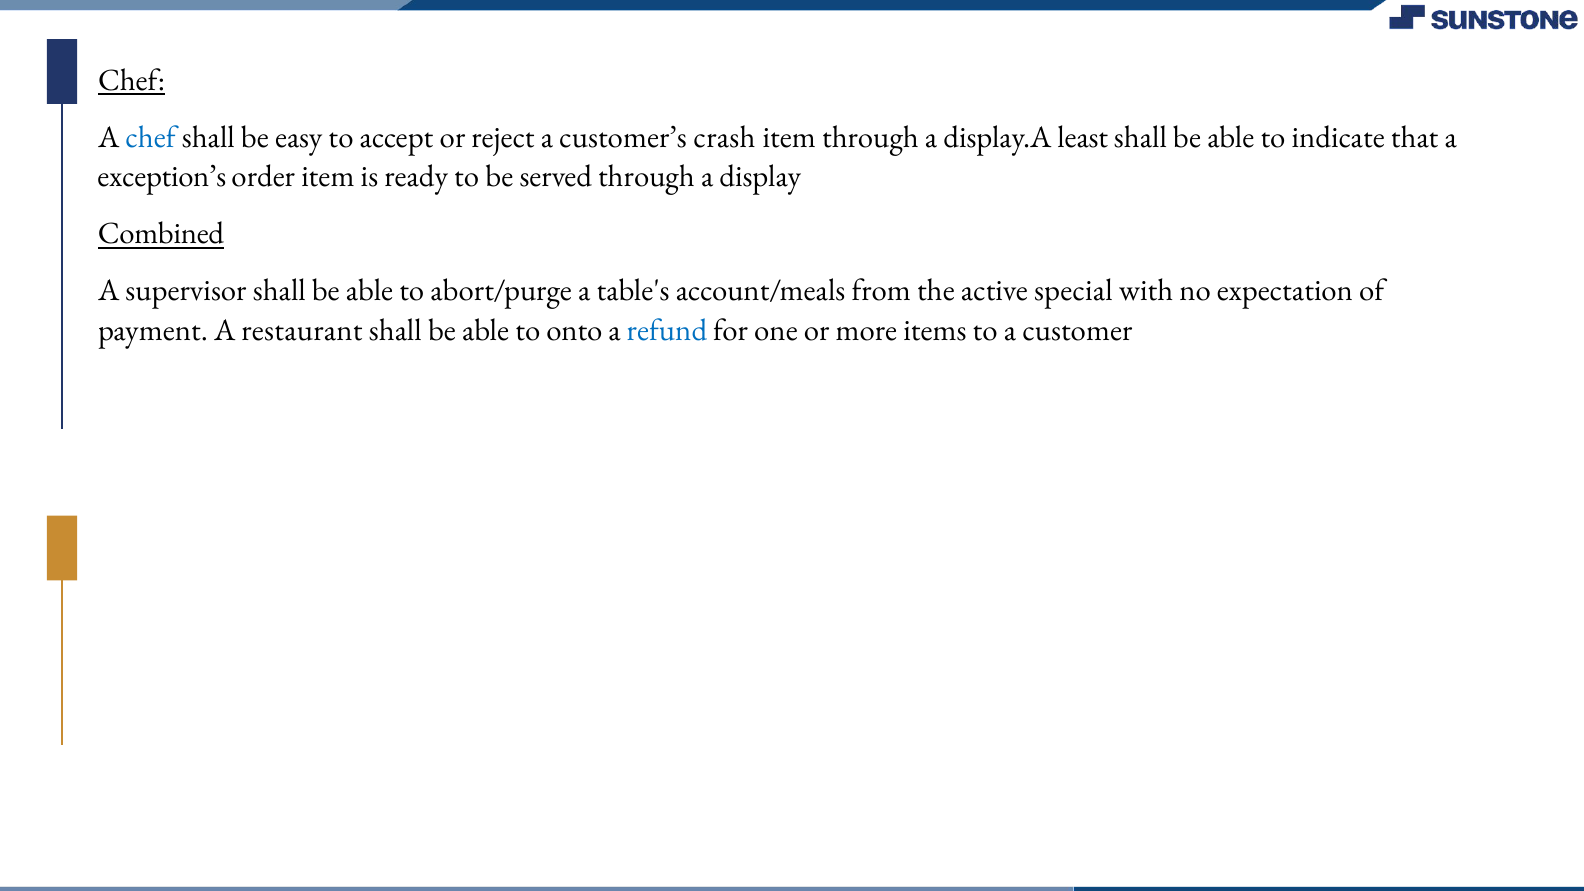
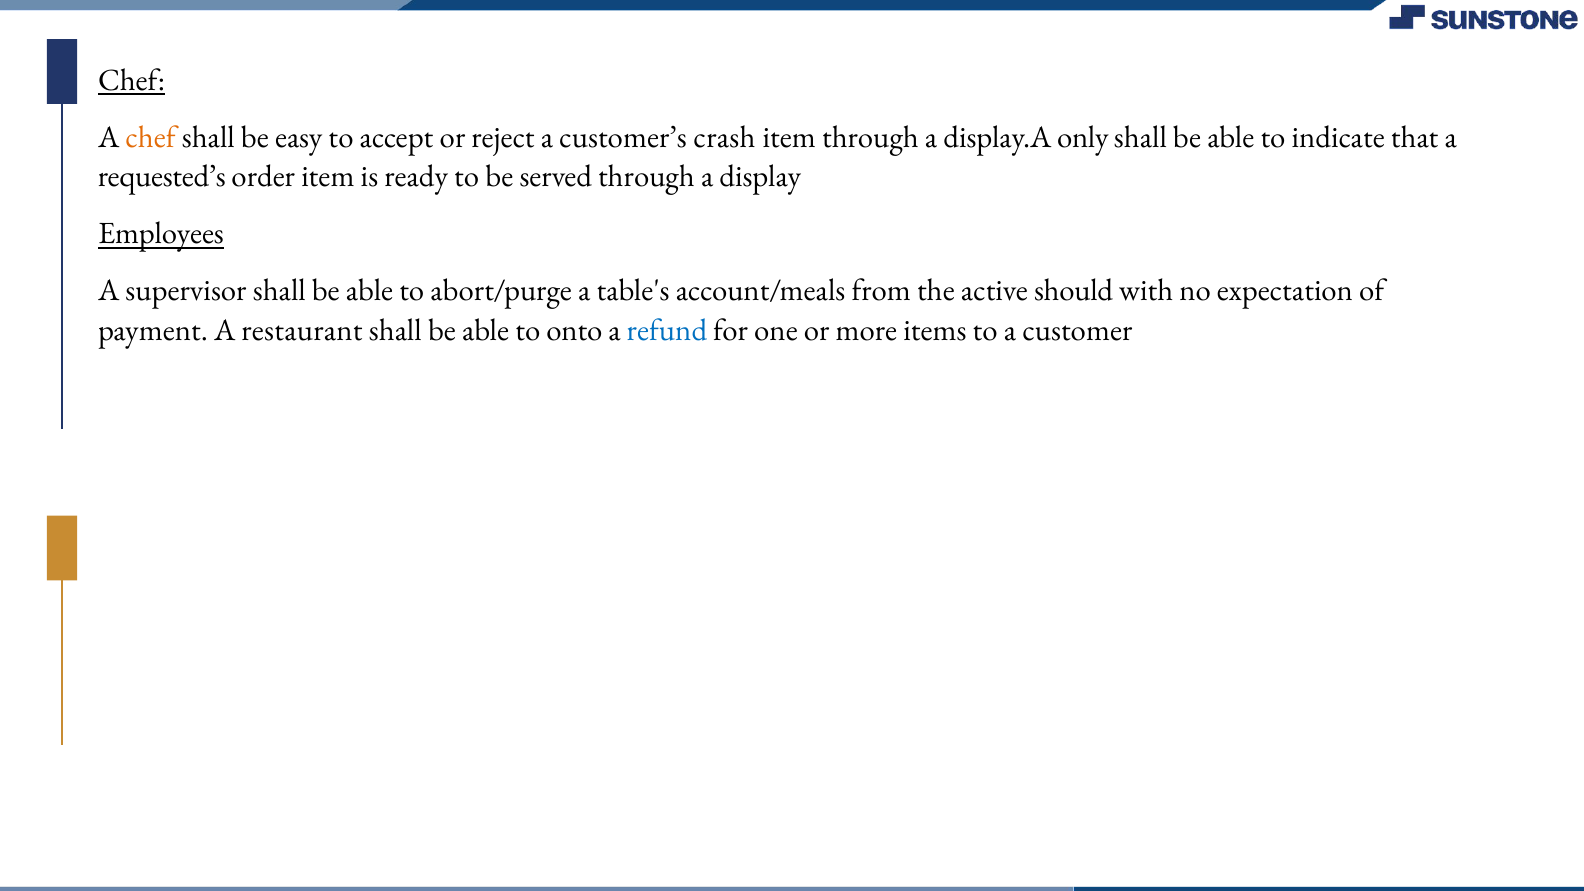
chef at (151, 137) colour: blue -> orange
least: least -> only
exception’s: exception’s -> requested’s
Combined: Combined -> Employees
special: special -> should
